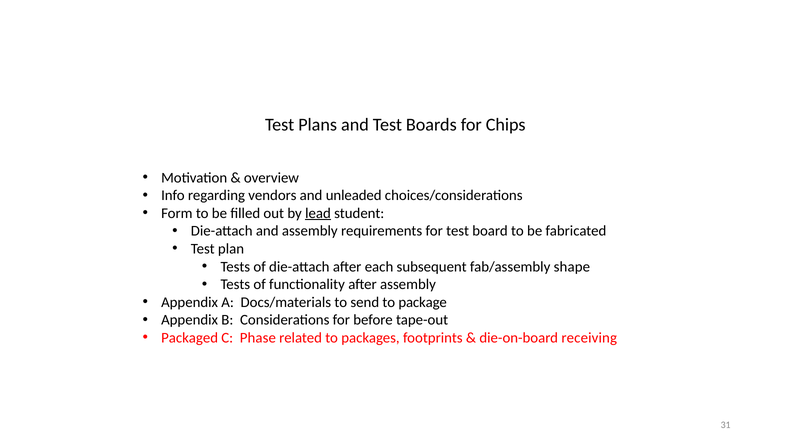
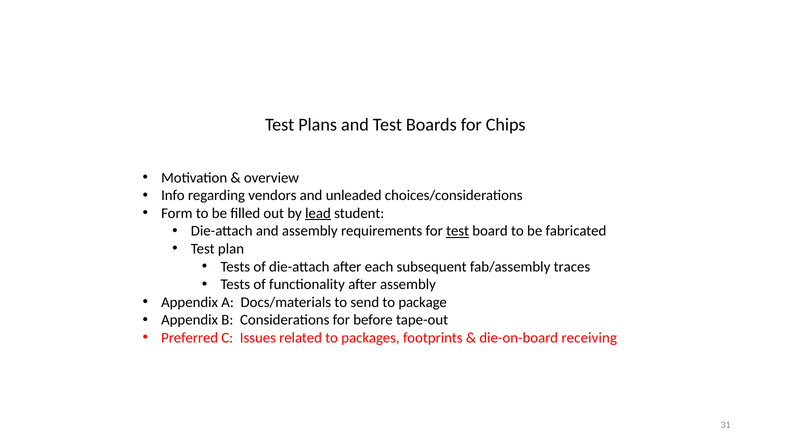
test at (458, 231) underline: none -> present
shape: shape -> traces
Packaged: Packaged -> Preferred
Phase: Phase -> Issues
